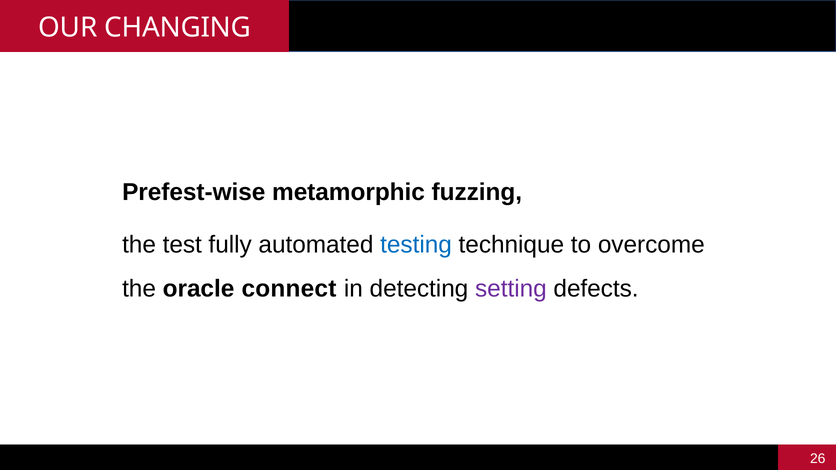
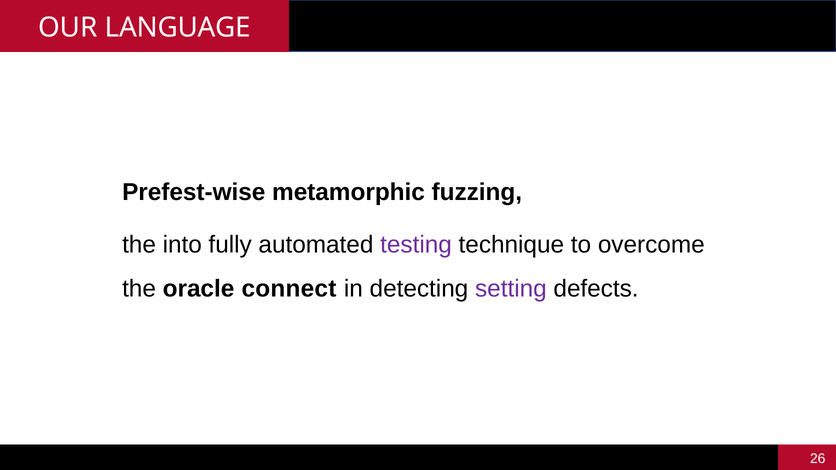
CHANGING: CHANGING -> LANGUAGE
test: test -> into
testing colour: blue -> purple
